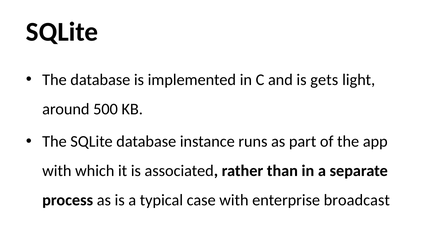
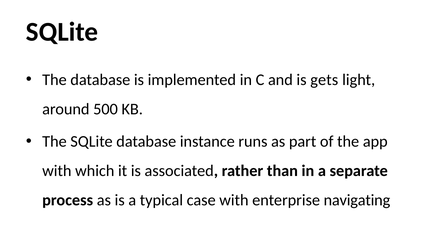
broadcast: broadcast -> navigating
